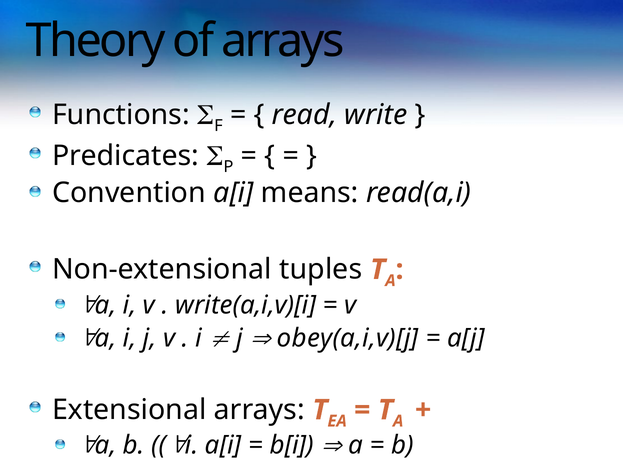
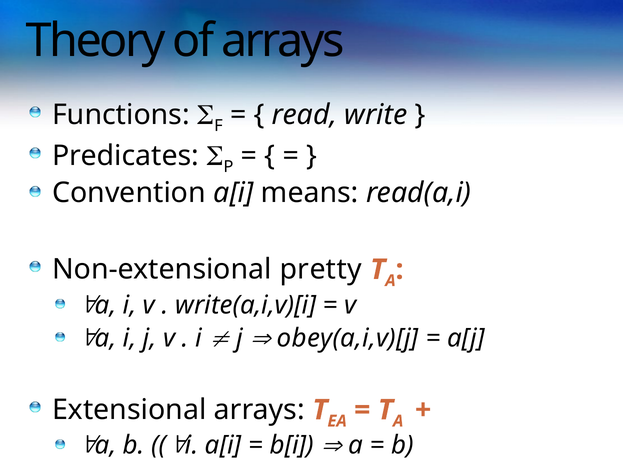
tuples: tuples -> pretty
